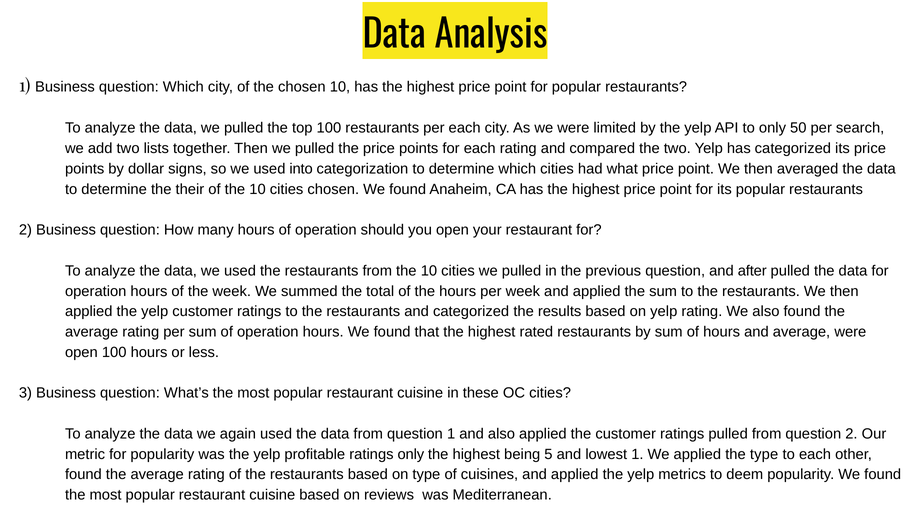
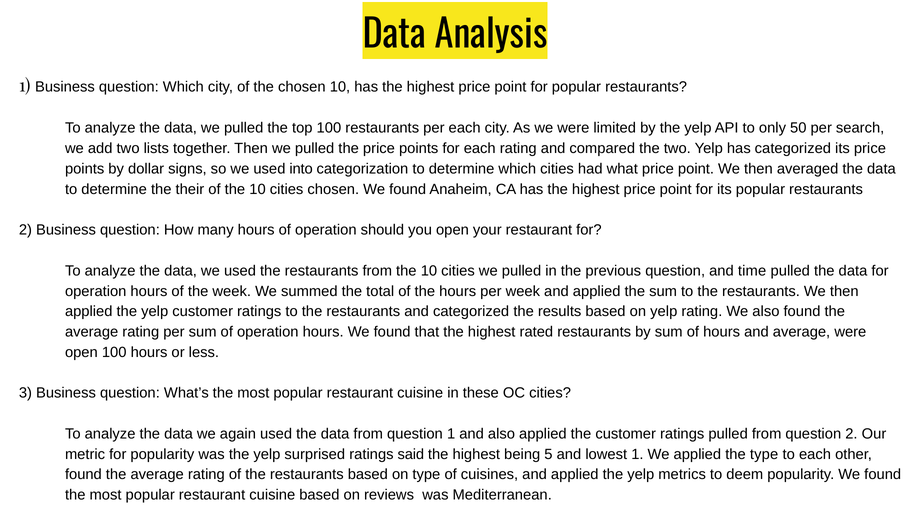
after: after -> time
profitable: profitable -> surprised
ratings only: only -> said
